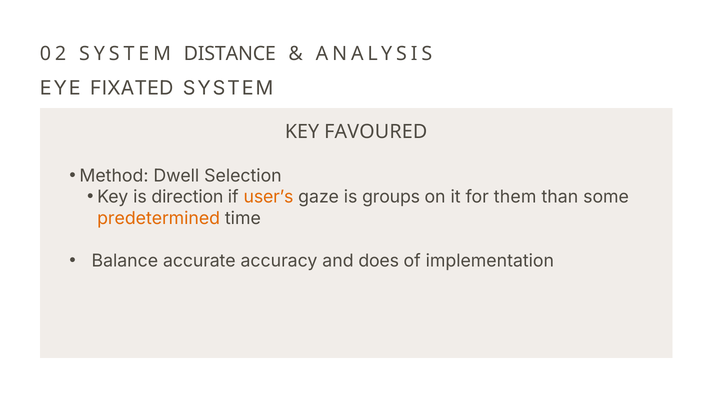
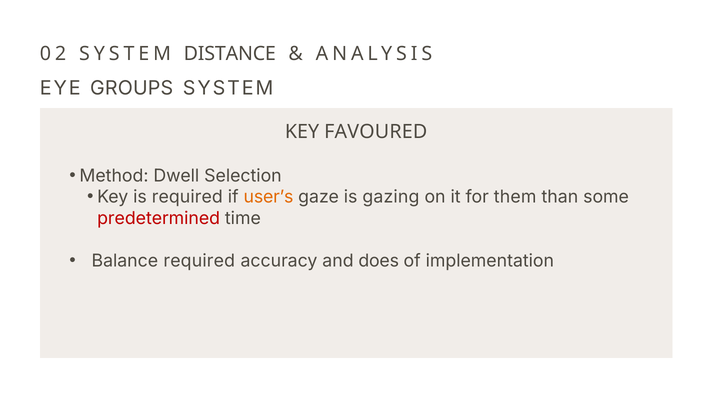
FIXATED: FIXATED -> GROUPS
is direction: direction -> required
groups: groups -> gazing
predetermined colour: orange -> red
Balance accurate: accurate -> required
